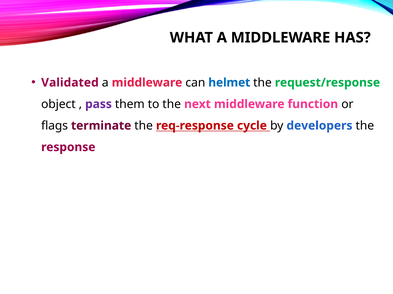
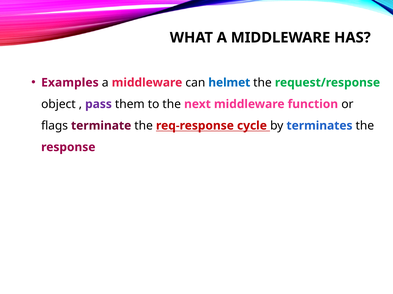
Validated: Validated -> Examples
developers: developers -> terminates
